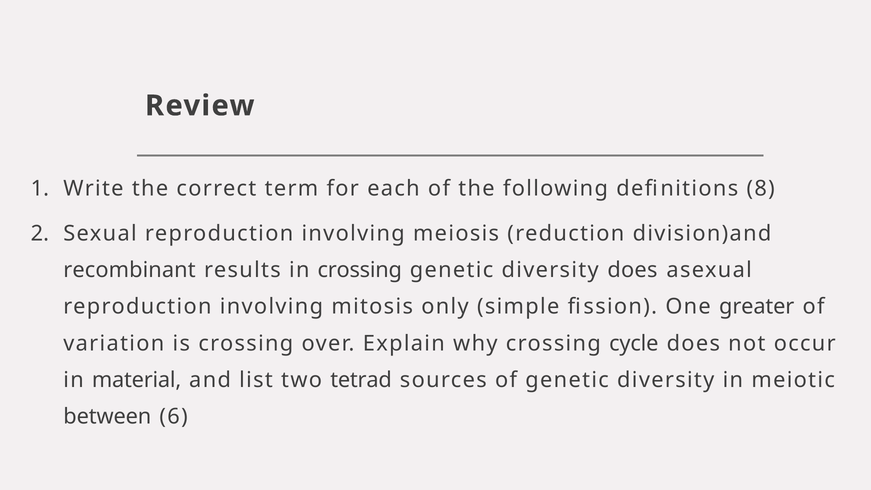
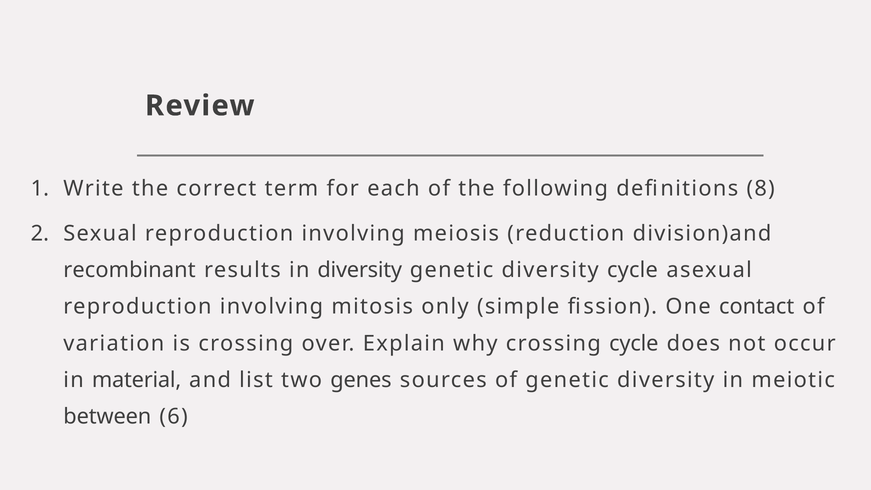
in crossing: crossing -> diversity
diversity does: does -> cycle
greater: greater -> contact
tetrad: tetrad -> genes
